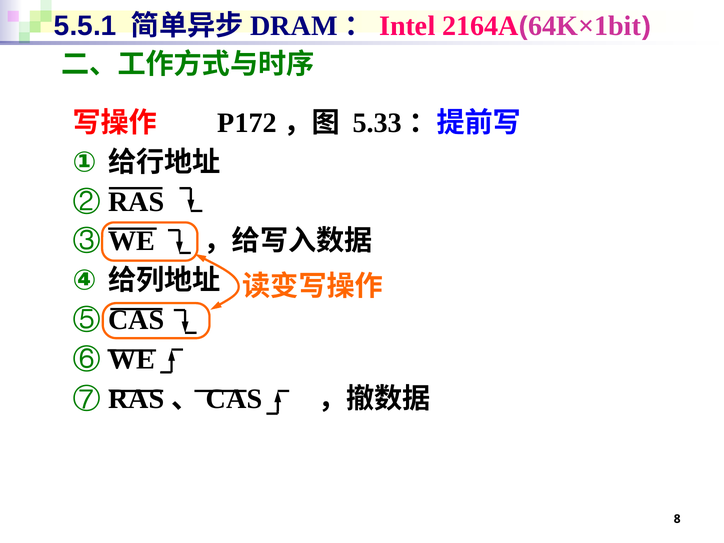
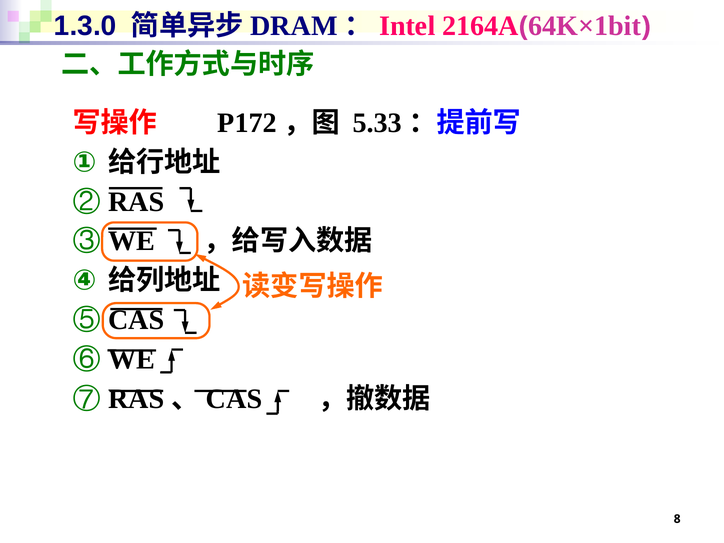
5.5.1: 5.5.1 -> 1.3.0
